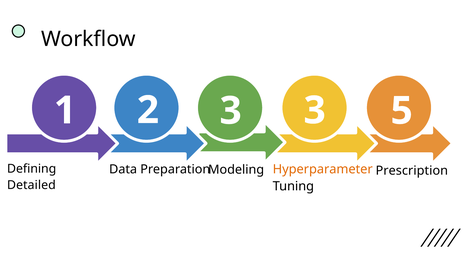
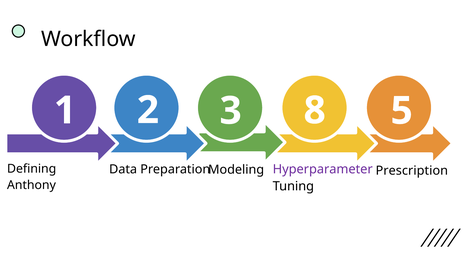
1 3: 3 -> 8
Hyperparameter colour: orange -> purple
Detailed: Detailed -> Anthony
